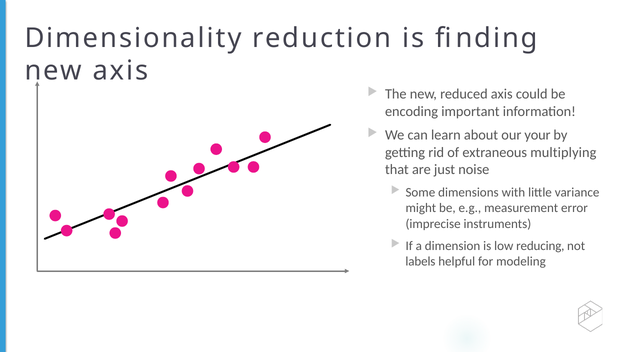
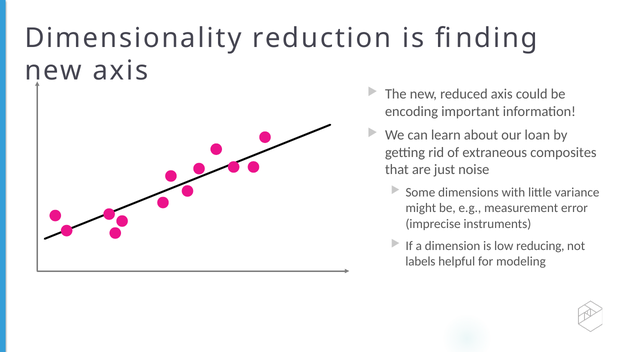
your: your -> loan
multiplying: multiplying -> composites
